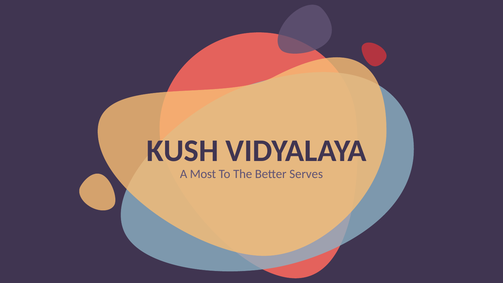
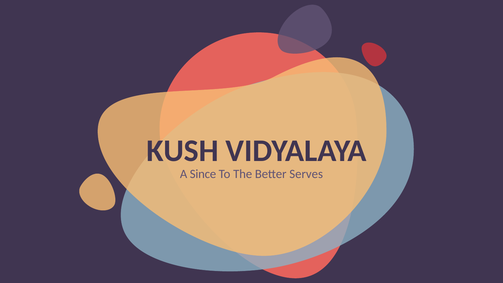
Most: Most -> Since
